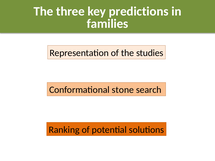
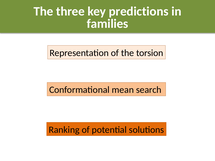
studies: studies -> torsion
stone: stone -> mean
